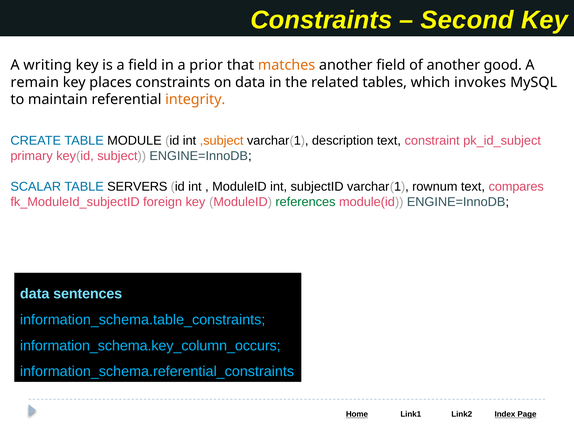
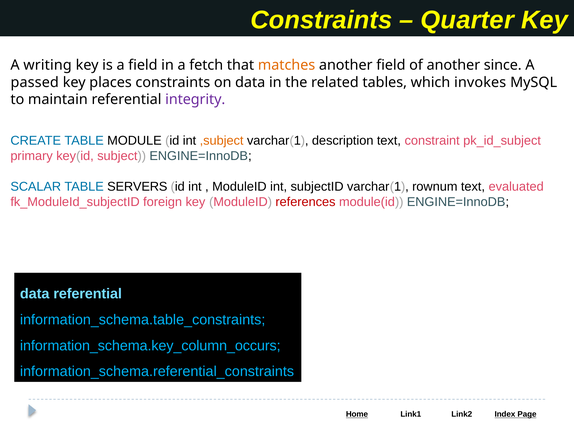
Second: Second -> Quarter
prior: prior -> fetch
good: good -> since
remain: remain -> passed
integrity colour: orange -> purple
compares: compares -> evaluated
references colour: green -> red
data sentences: sentences -> referential
